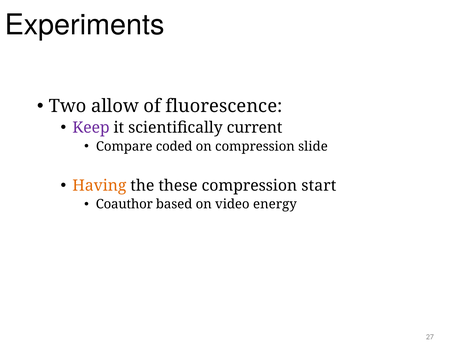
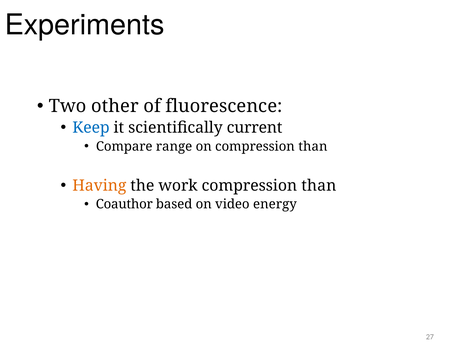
allow: allow -> other
Keep colour: purple -> blue
coded: coded -> range
on compression slide: slide -> than
these: these -> work
start at (319, 186): start -> than
